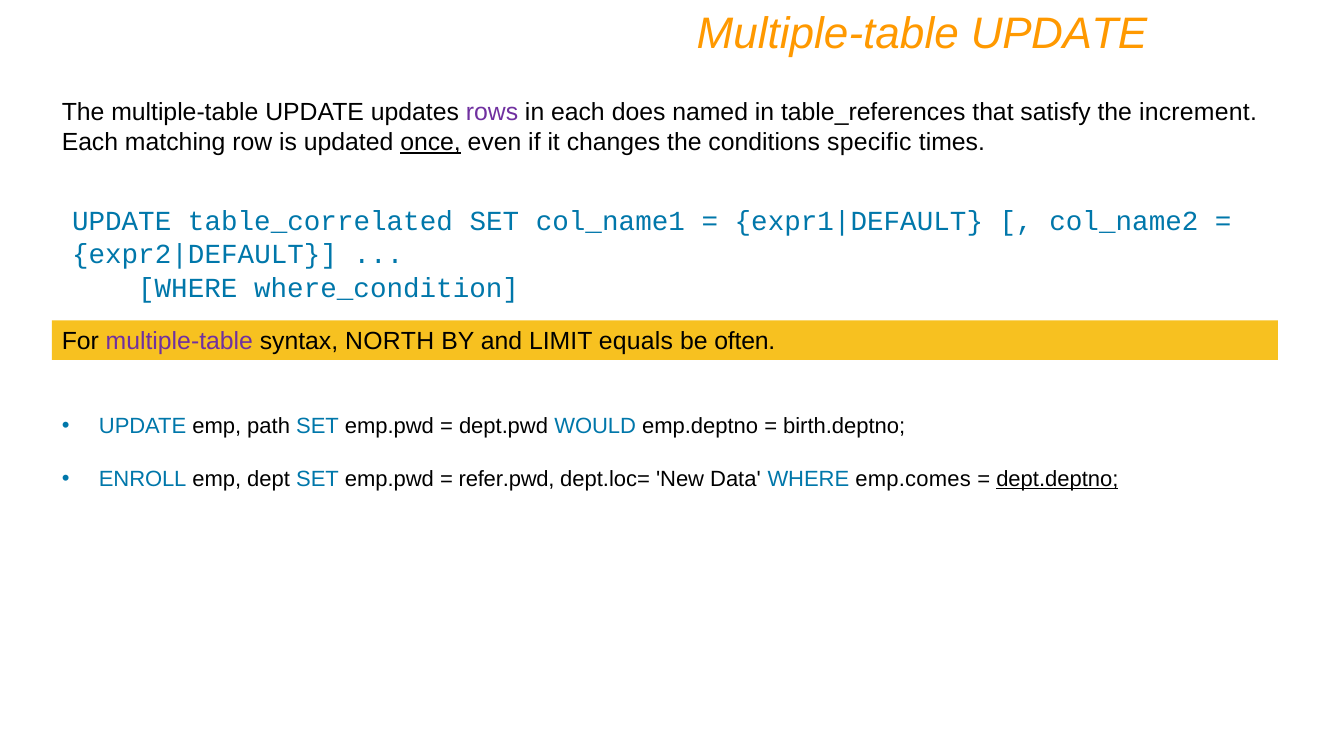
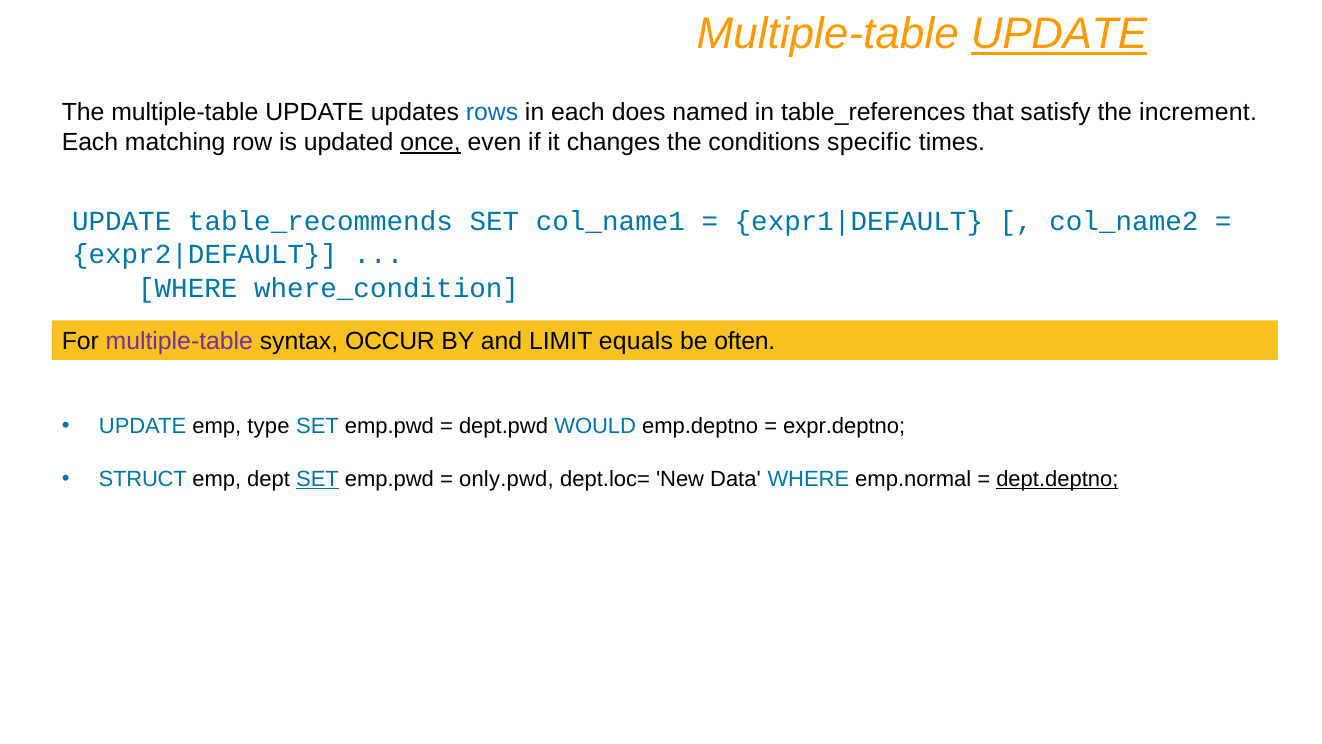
UPDATE at (1059, 34) underline: none -> present
rows colour: purple -> blue
table_correlated: table_correlated -> table_recommends
NORTH: NORTH -> OCCUR
path: path -> type
birth.deptno: birth.deptno -> expr.deptno
ENROLL: ENROLL -> STRUCT
SET at (318, 479) underline: none -> present
refer.pwd: refer.pwd -> only.pwd
emp.comes: emp.comes -> emp.normal
